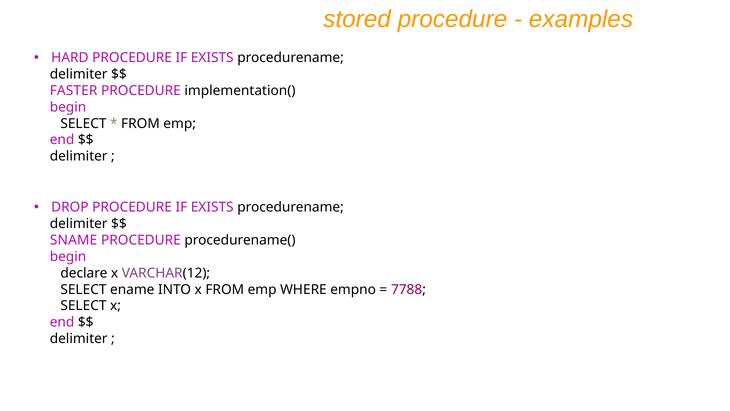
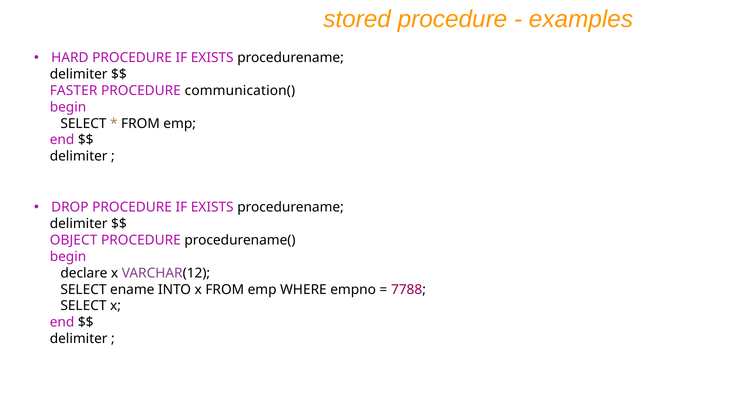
implementation(: implementation( -> communication(
SNAME: SNAME -> OBJECT
